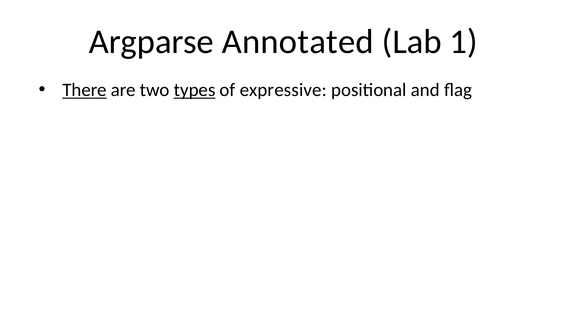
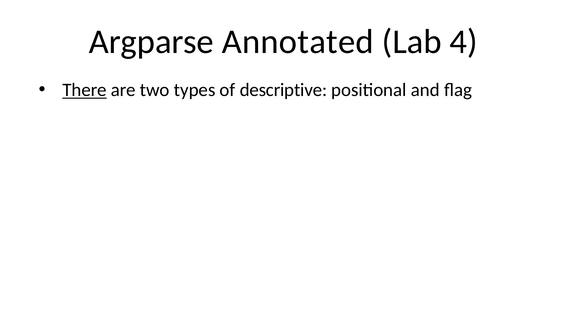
1: 1 -> 4
types underline: present -> none
expressive: expressive -> descriptive
